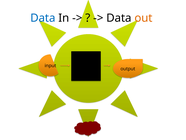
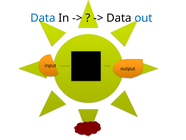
out colour: orange -> blue
